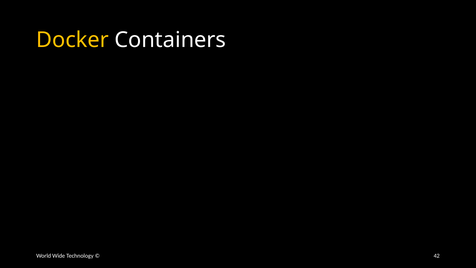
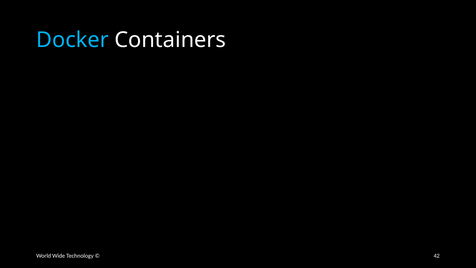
Docker colour: yellow -> light blue
